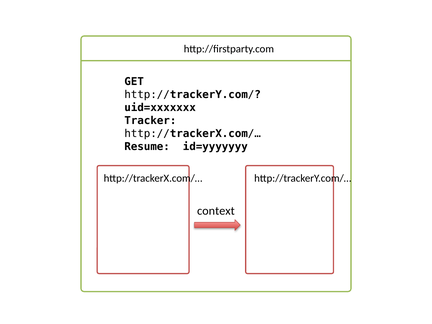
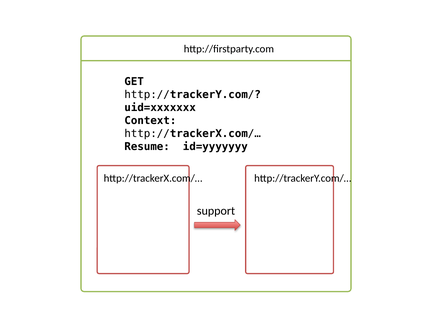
Tracker: Tracker -> Context
context: context -> support
